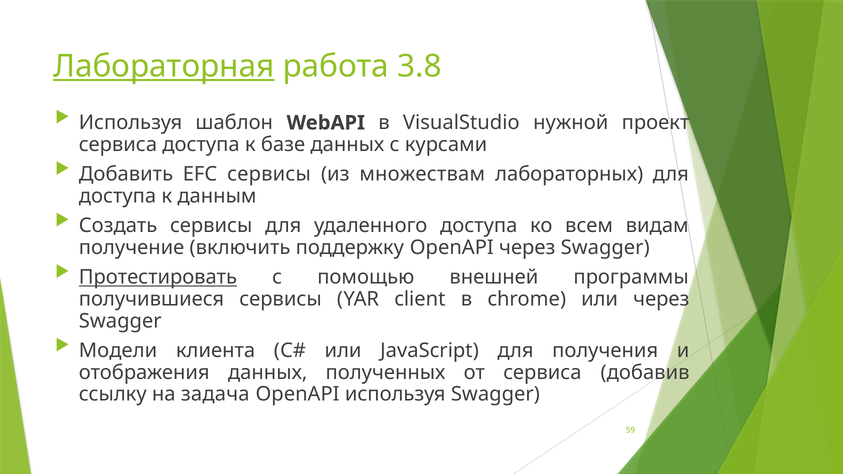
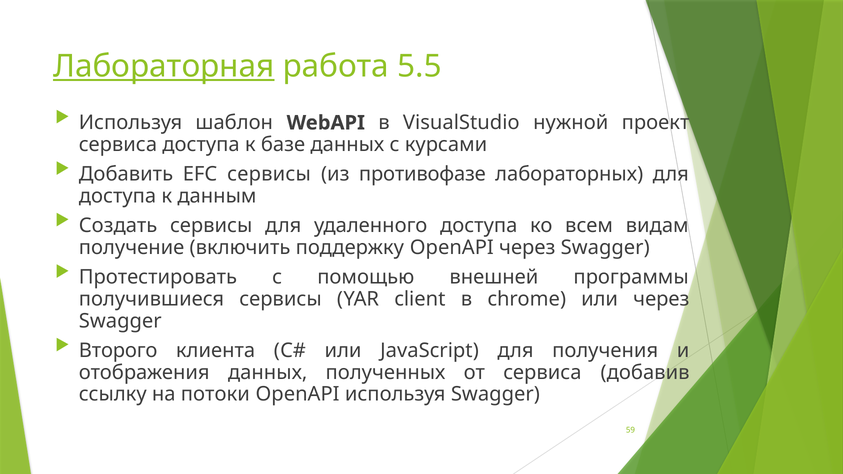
3.8: 3.8 -> 5.5
множествам: множествам -> противофазе
Протестировать underline: present -> none
Модели: Модели -> Второго
задача: задача -> потоки
